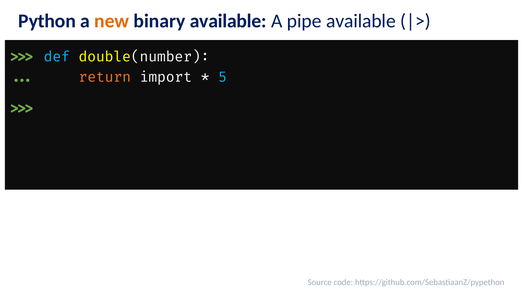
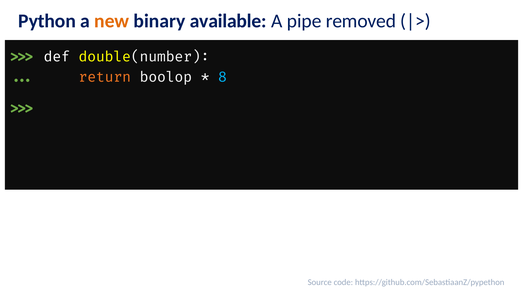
pipe available: available -> removed
def colour: light blue -> white
import: import -> boolop
5: 5 -> 8
